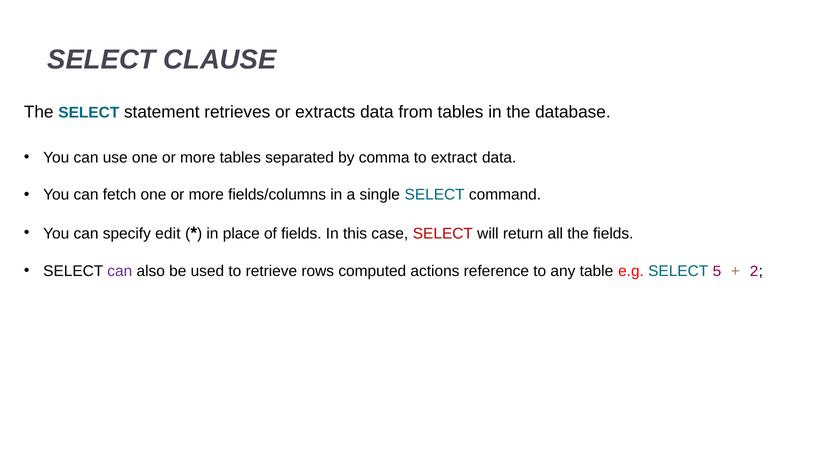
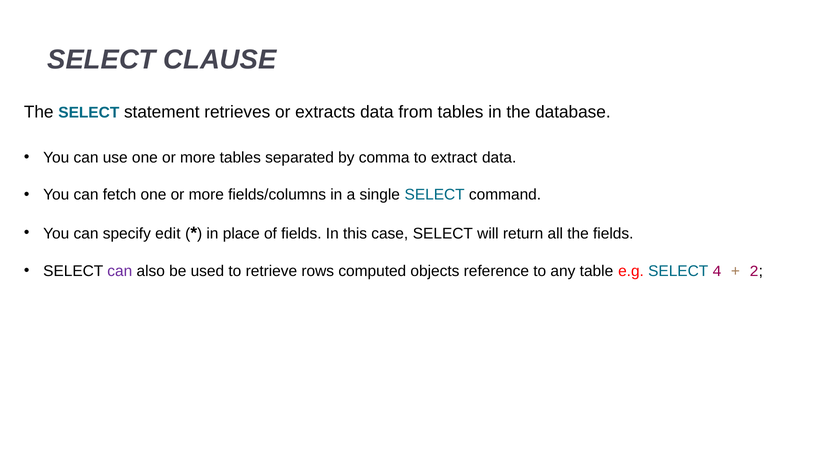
SELECT at (443, 234) colour: red -> black
actions: actions -> objects
5: 5 -> 4
